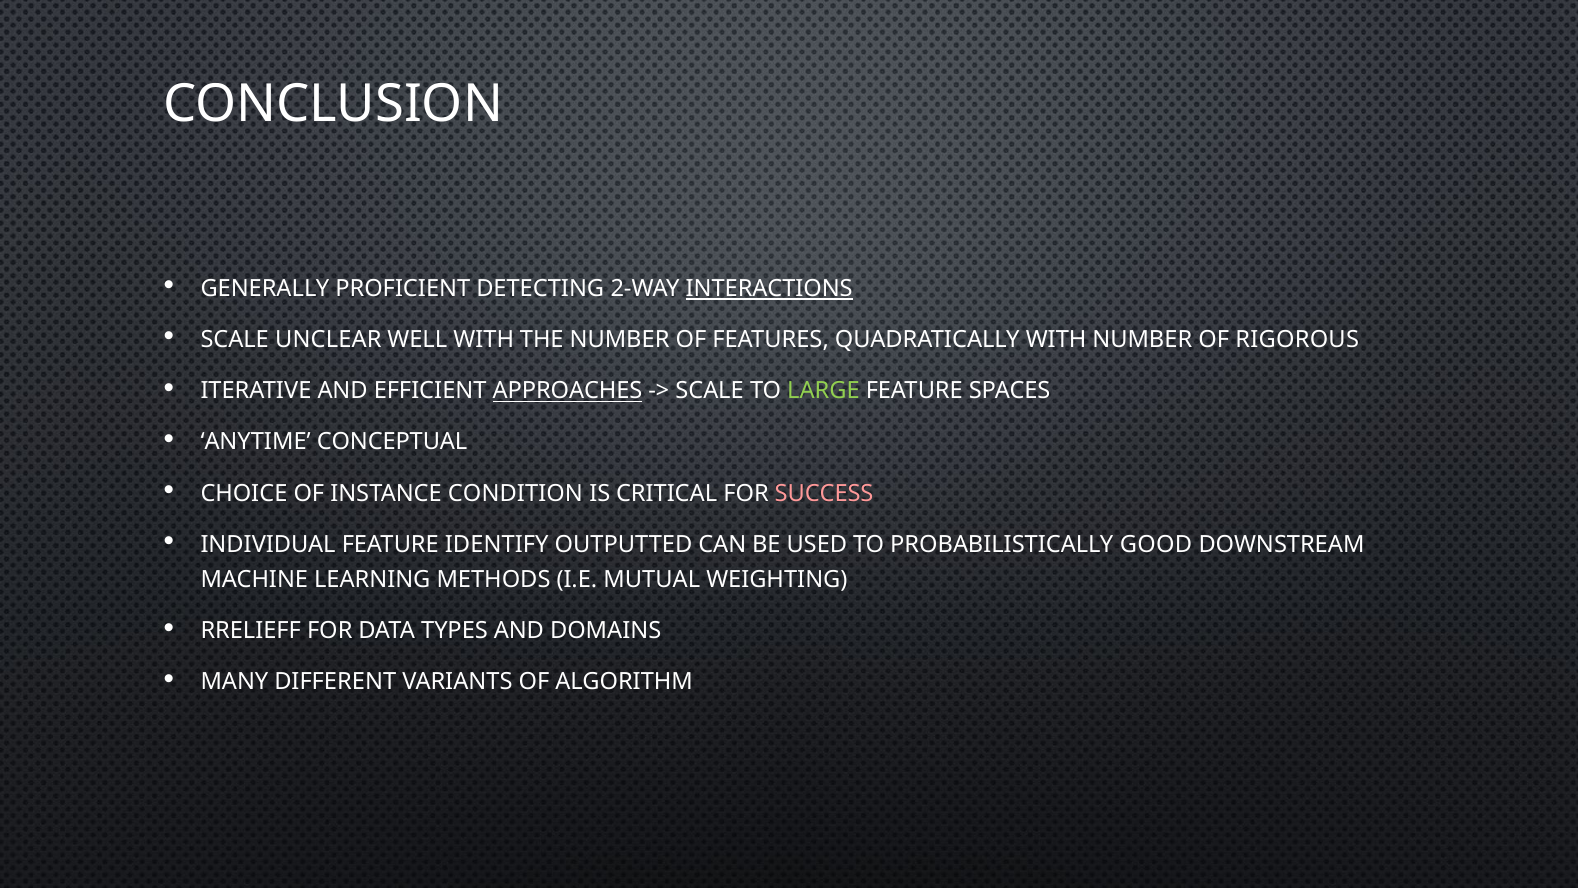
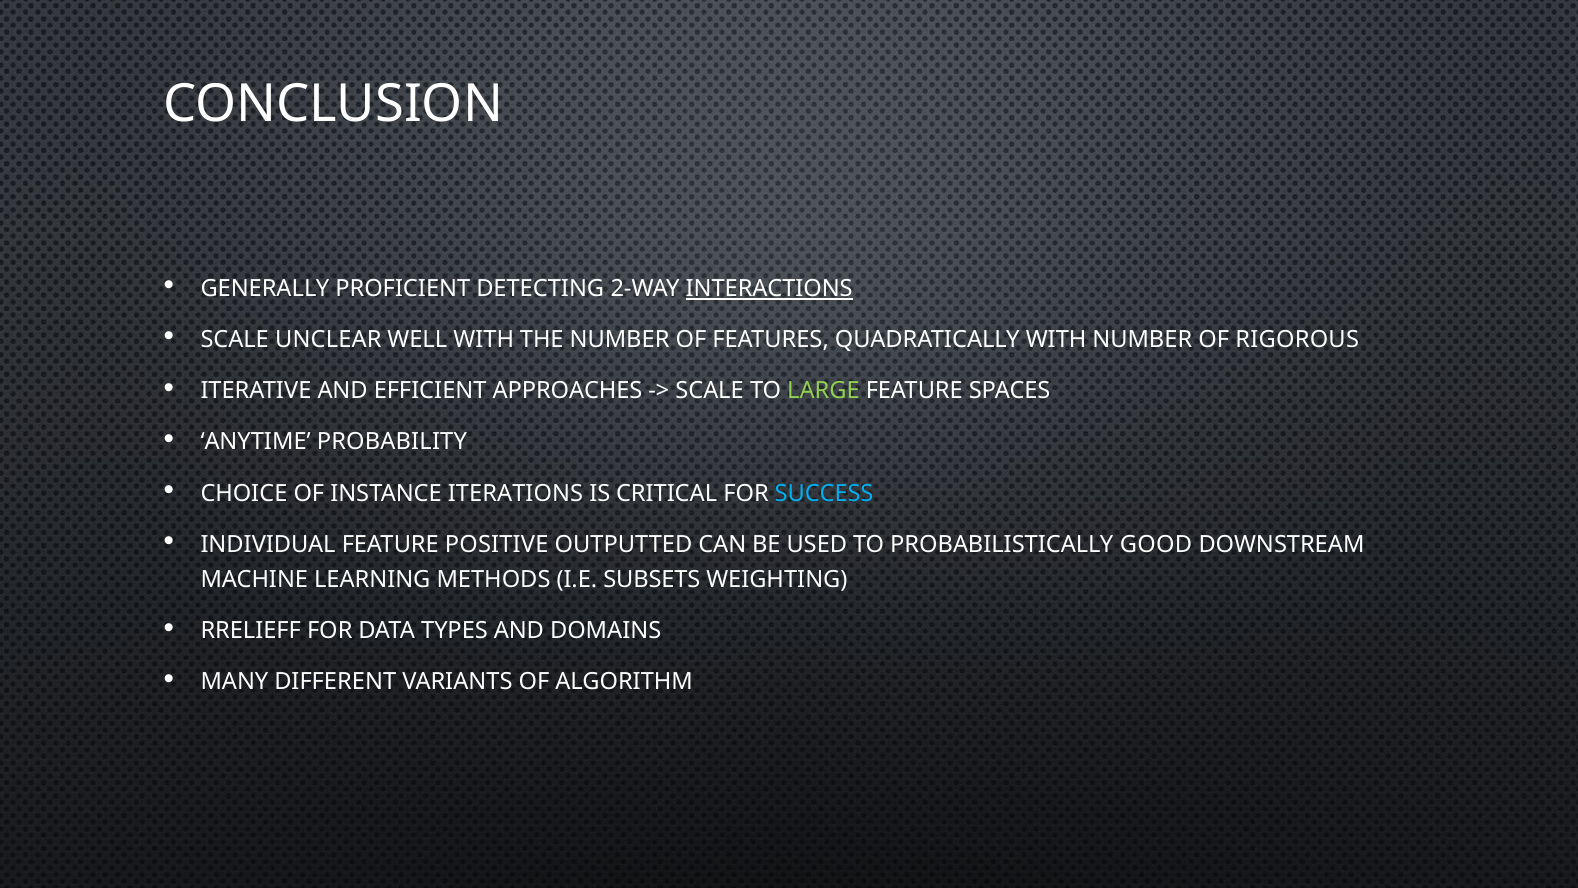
APPROACHES underline: present -> none
CONCEPTUAL: CONCEPTUAL -> PROBABILITY
CONDITION: CONDITION -> ITERATIONS
SUCCESS colour: pink -> light blue
IDENTIFY: IDENTIFY -> POSITIVE
MUTUAL: MUTUAL -> SUBSETS
